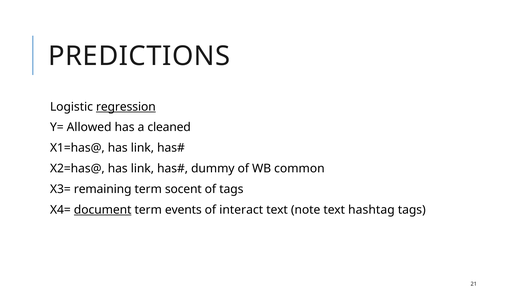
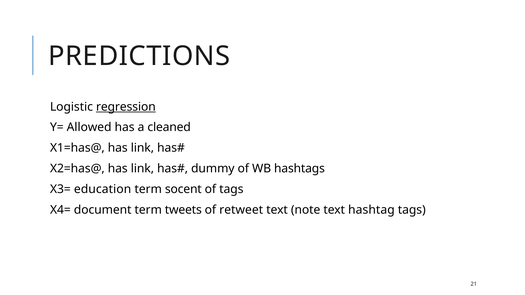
common: common -> hashtags
remaining: remaining -> education
document underline: present -> none
events: events -> tweets
interact: interact -> retweet
